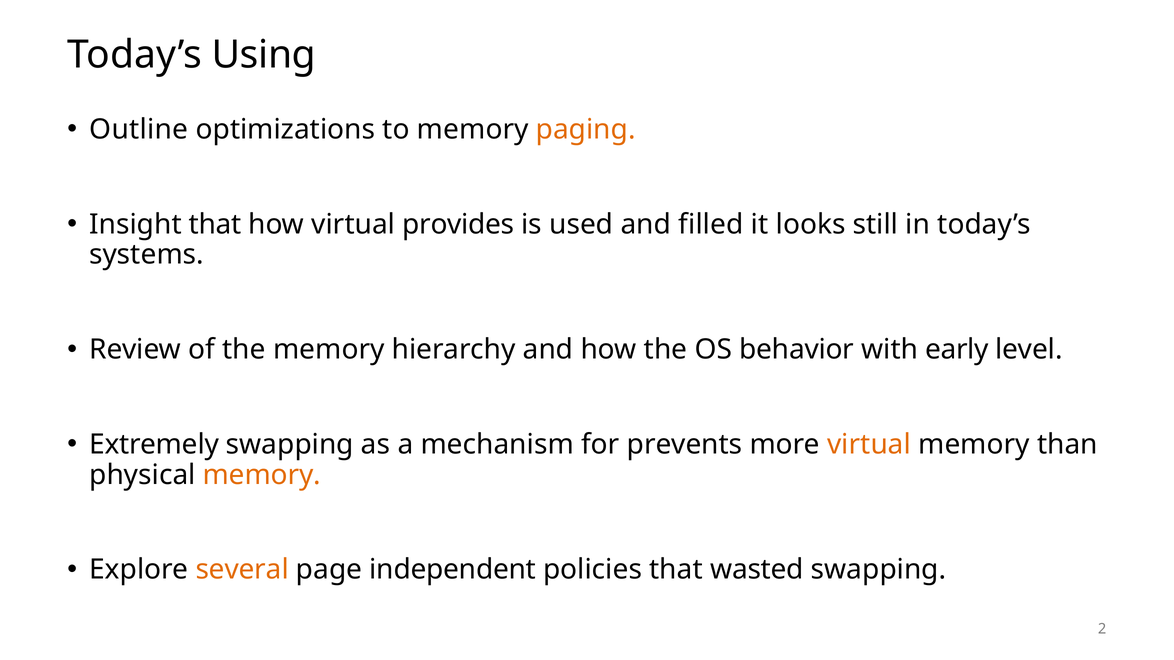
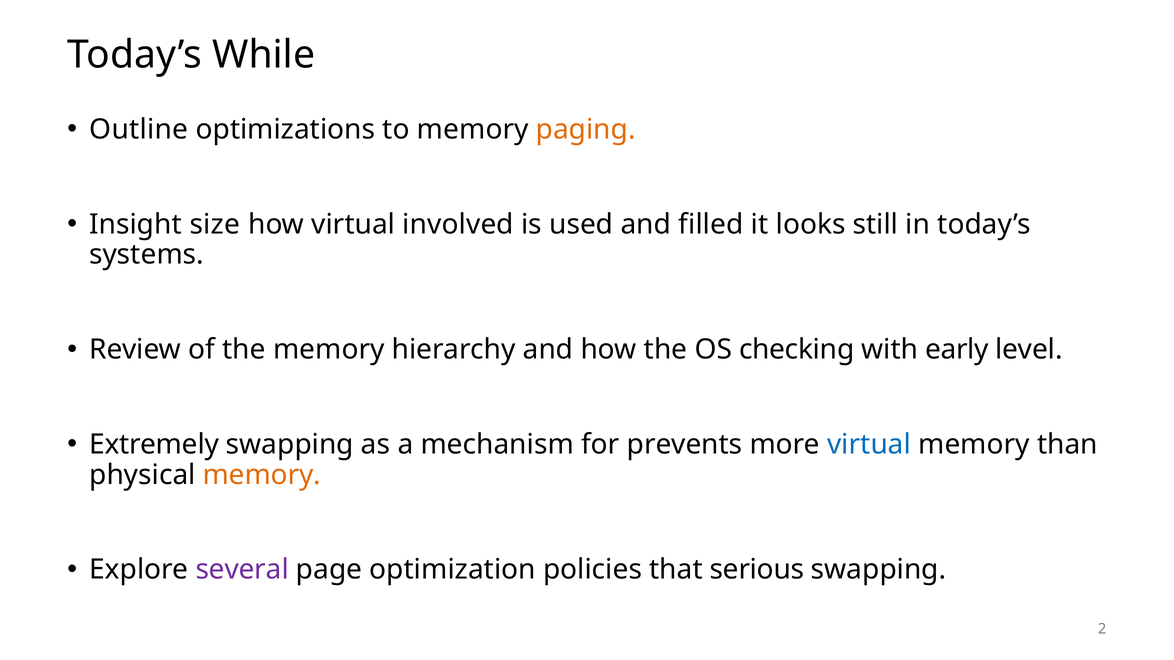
Using: Using -> While
Insight that: that -> size
provides: provides -> involved
behavior: behavior -> checking
virtual at (869, 445) colour: orange -> blue
several colour: orange -> purple
independent: independent -> optimization
wasted: wasted -> serious
